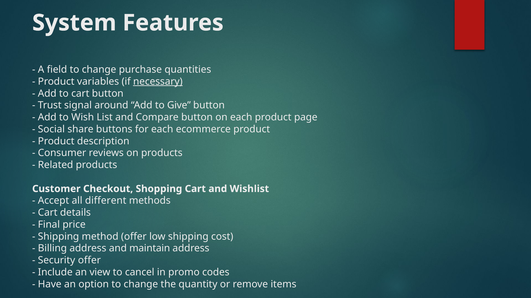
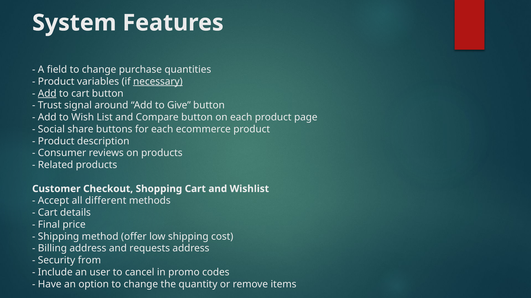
Add at (47, 94) underline: none -> present
maintain: maintain -> requests
Security offer: offer -> from
view: view -> user
